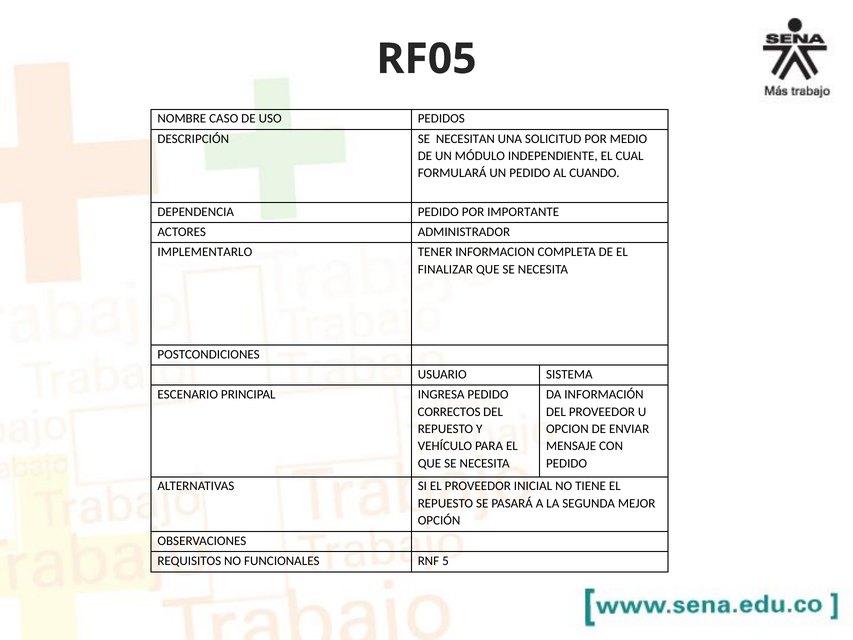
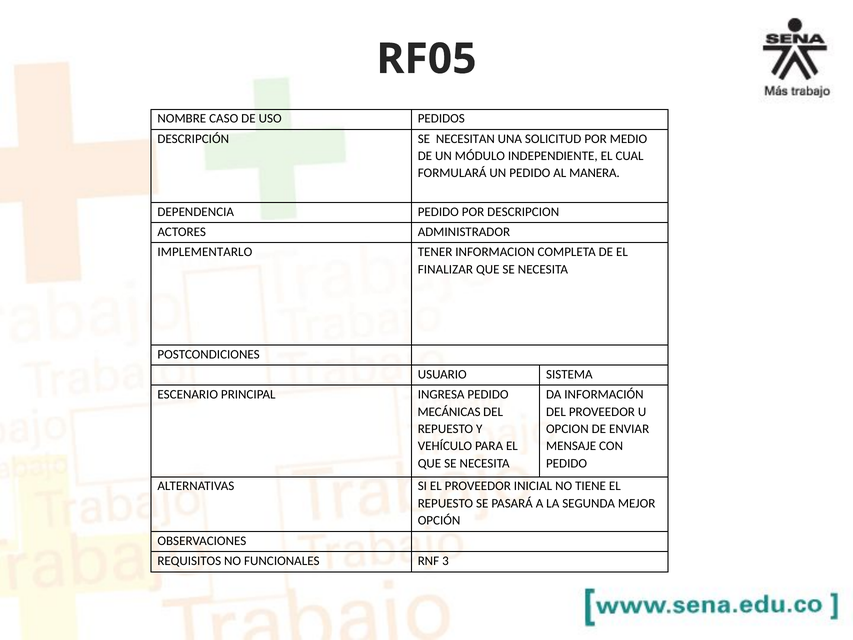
CUANDO: CUANDO -> MANERA
IMPORTANTE: IMPORTANTE -> DESCRIPCION
CORRECTOS: CORRECTOS -> MECÁNICAS
5: 5 -> 3
